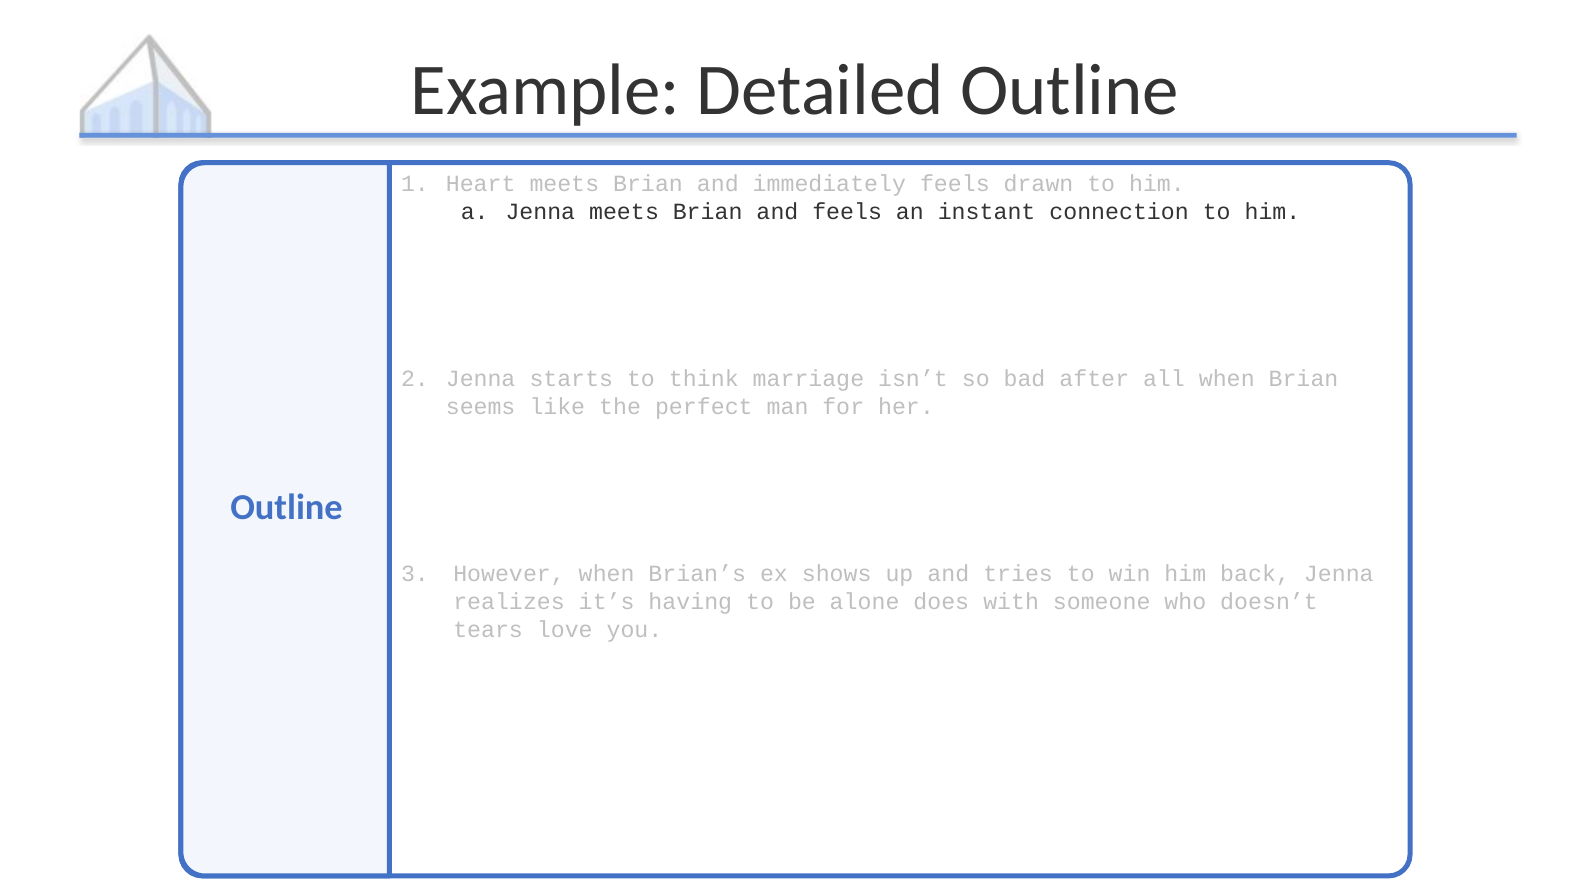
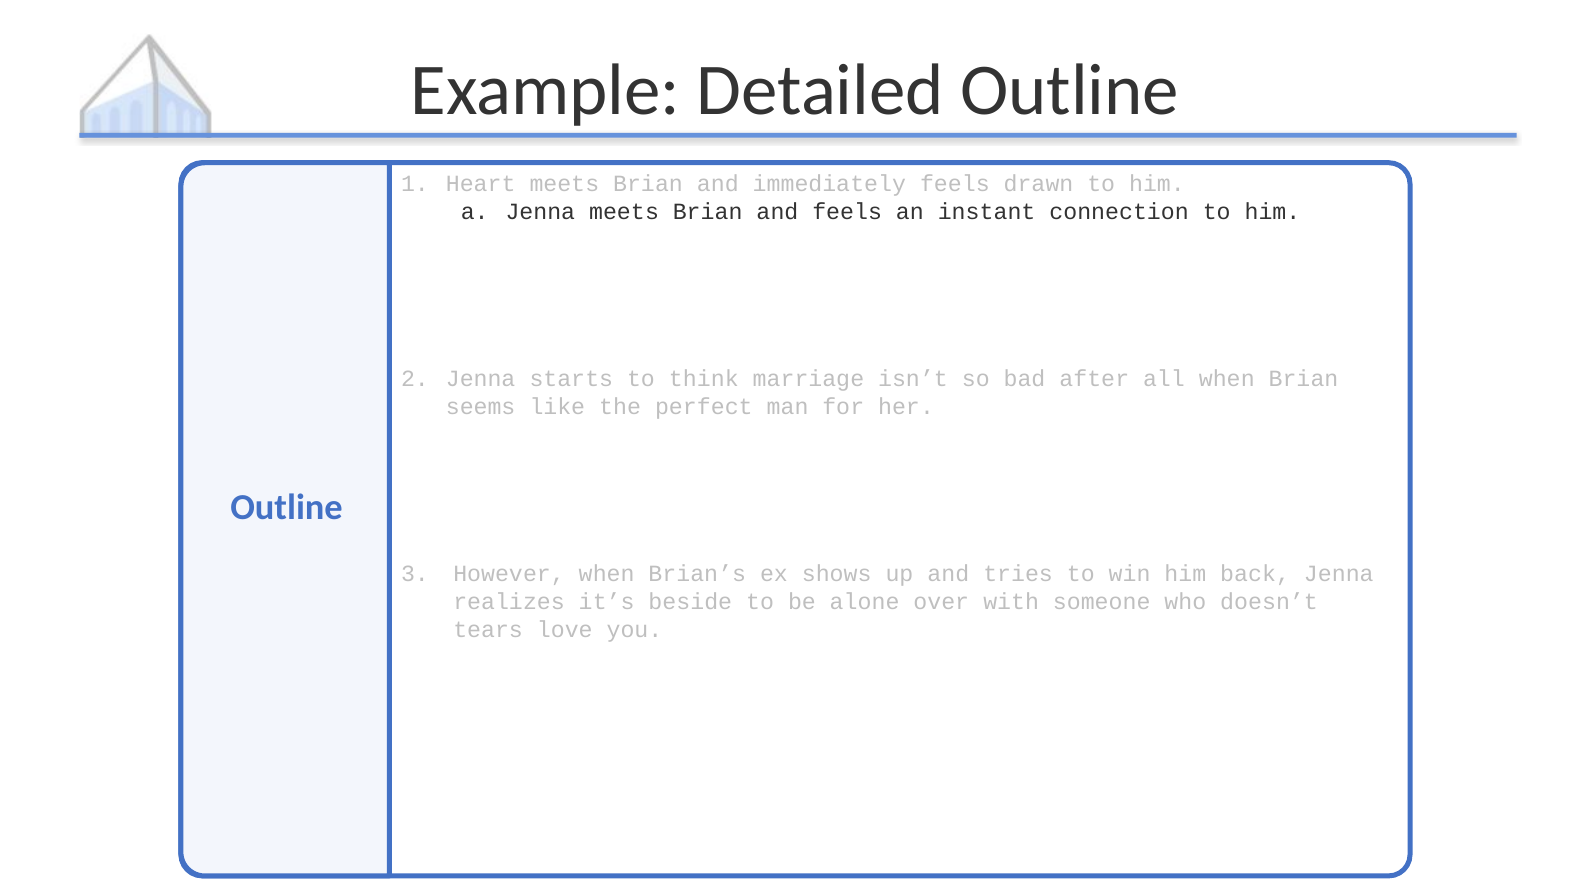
having: having -> beside
does: does -> over
